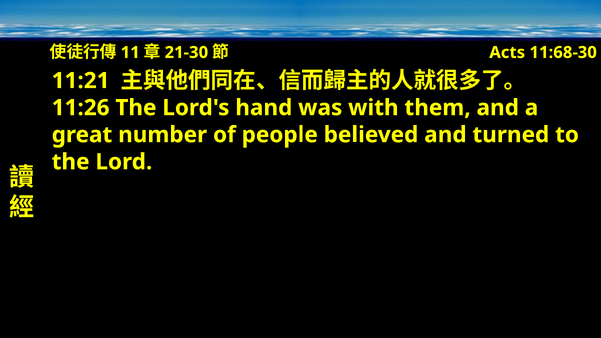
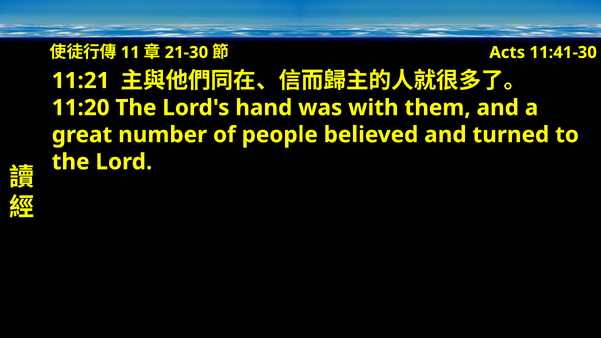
11:68-30: 11:68-30 -> 11:41-30
11:26: 11:26 -> 11:20
